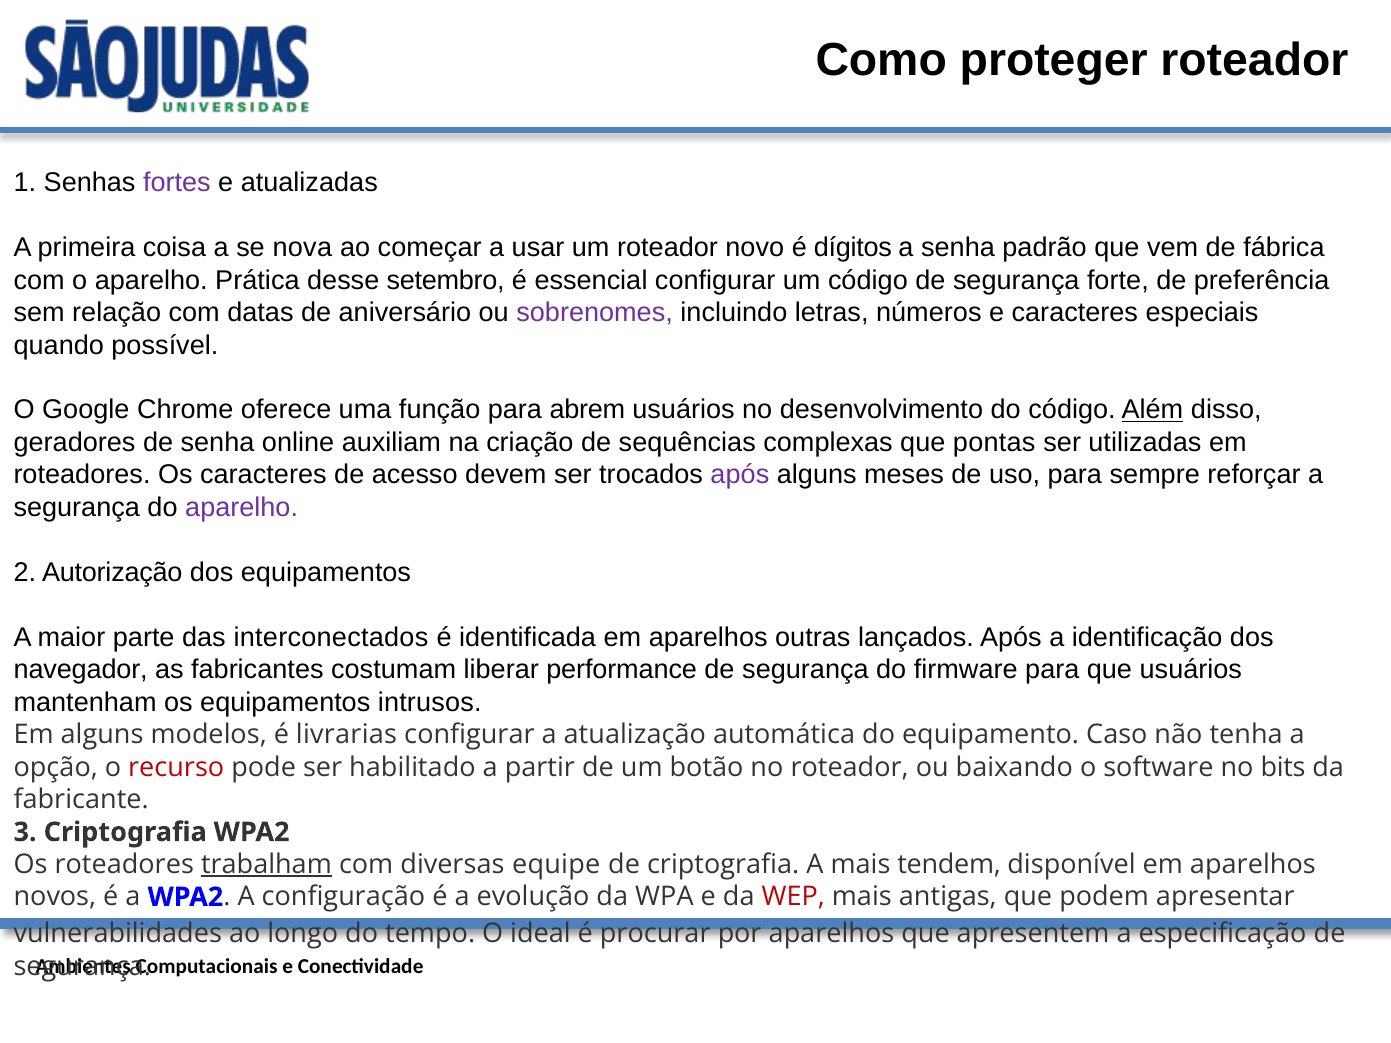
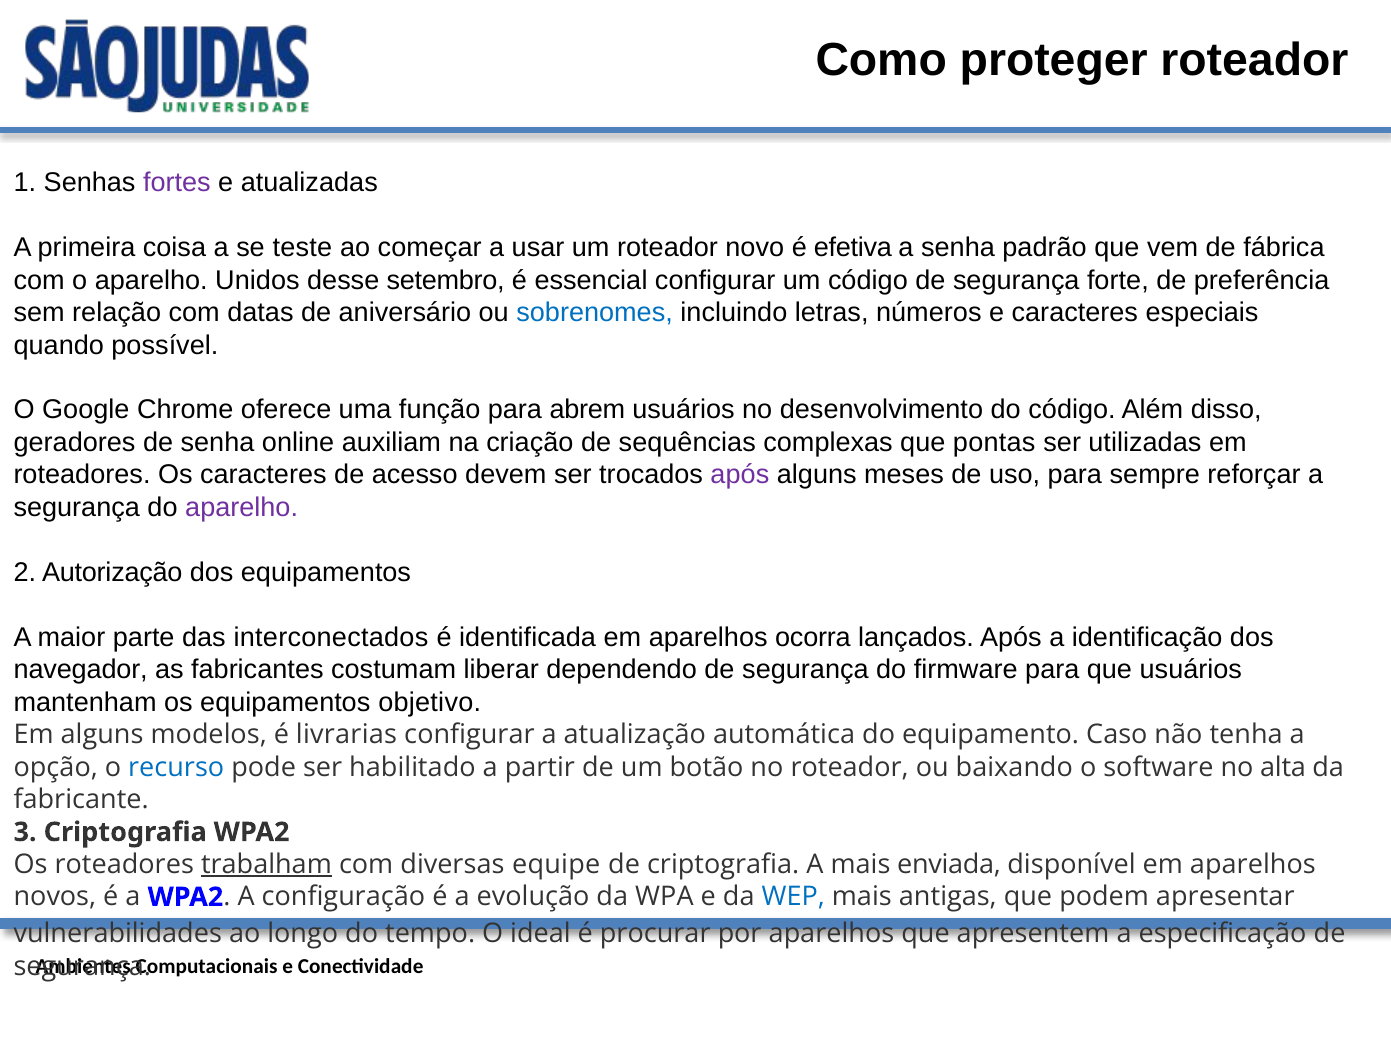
nova: nova -> teste
dígitos: dígitos -> efetiva
Prática: Prática -> Unidos
sobrenomes colour: purple -> blue
Além underline: present -> none
outras: outras -> ocorra
performance: performance -> dependendo
intrusos: intrusos -> objetivo
recurso colour: red -> blue
bits: bits -> alta
tendem: tendem -> enviada
WEP colour: red -> blue
